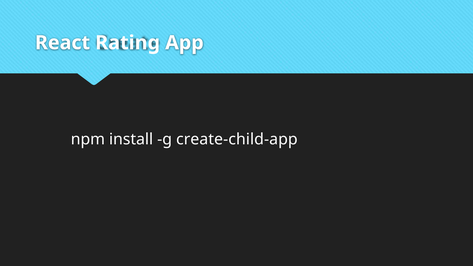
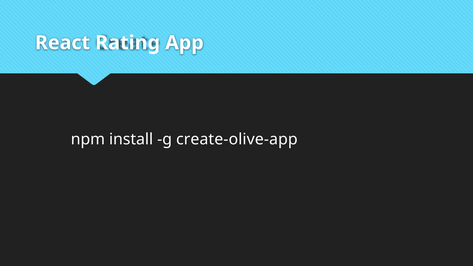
create-child-app: create-child-app -> create-olive-app
